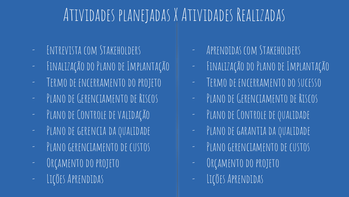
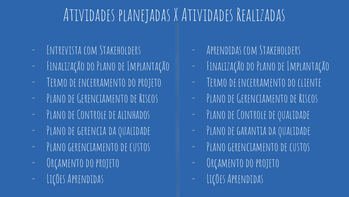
sucesso: sucesso -> cliente
validação: validação -> alinhados
